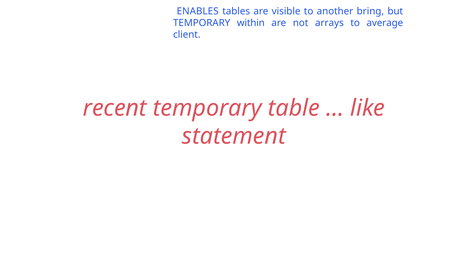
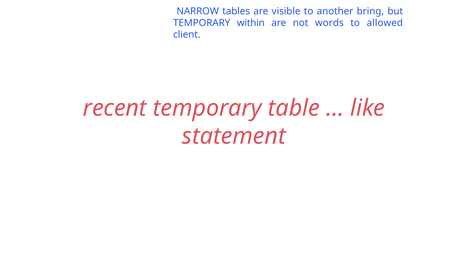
ENABLES: ENABLES -> NARROW
arrays: arrays -> words
average: average -> allowed
